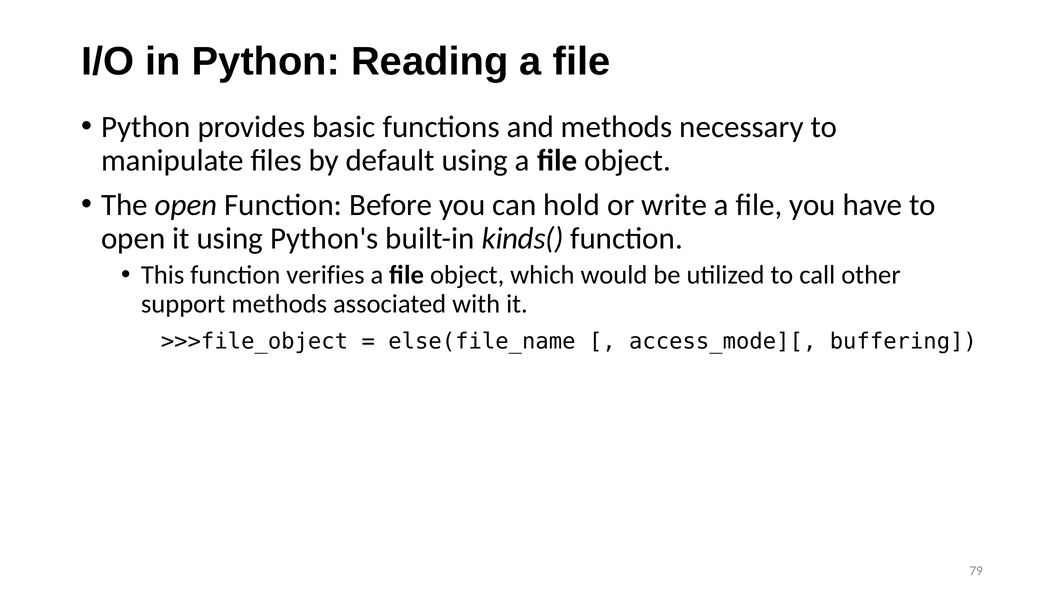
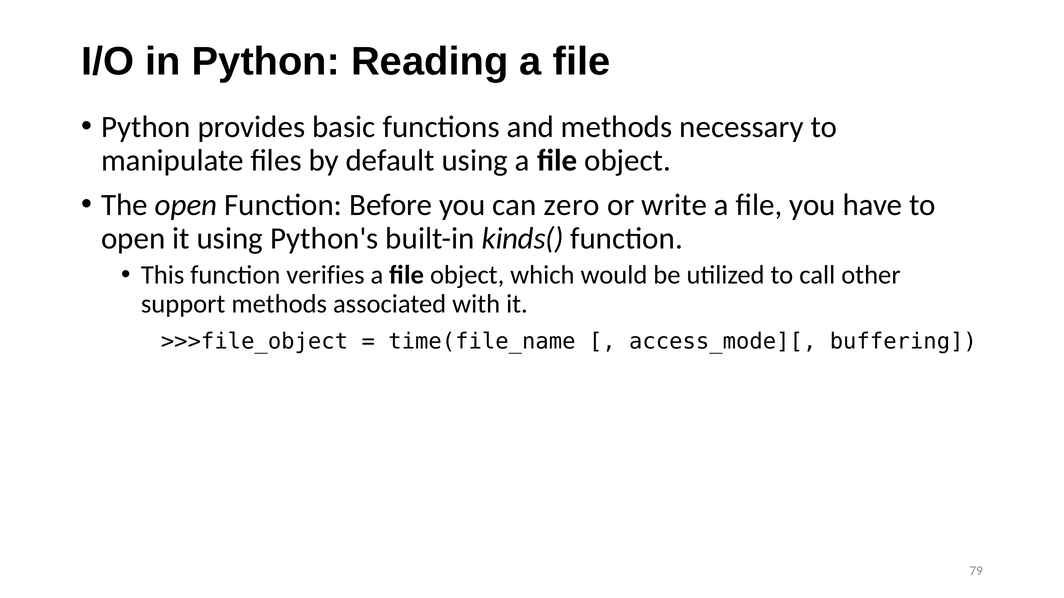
hold: hold -> zero
else(file_name: else(file_name -> time(file_name
